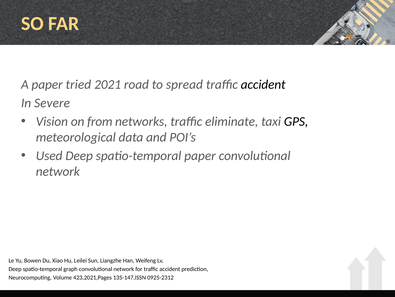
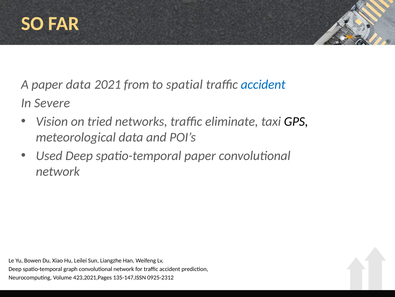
paper tried: tried -> data
road: road -> from
spread: spread -> spatial
accident at (263, 84) colour: black -> blue
from: from -> tried
